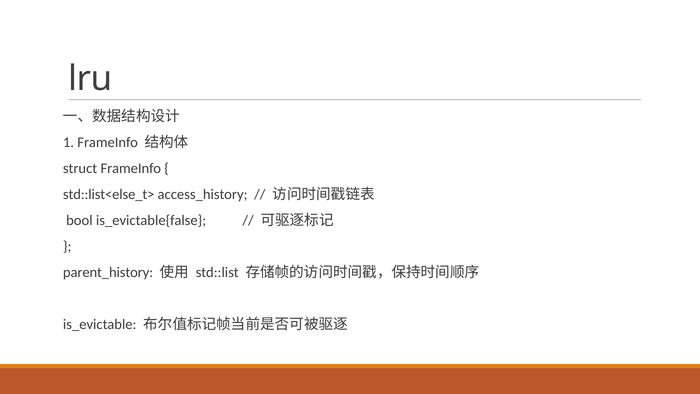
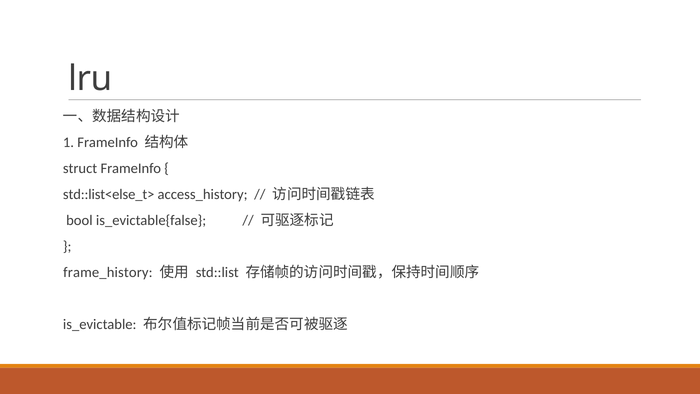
parent_history: parent_history -> frame_history
